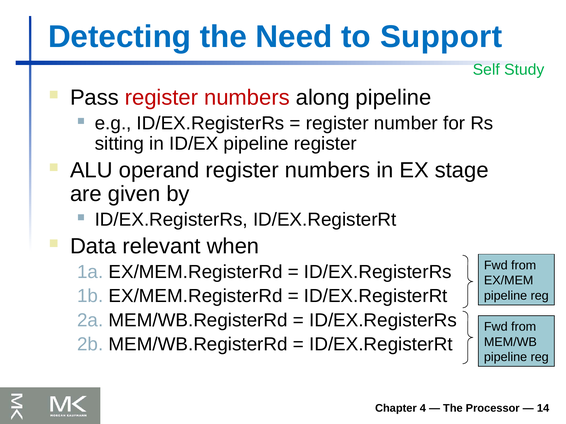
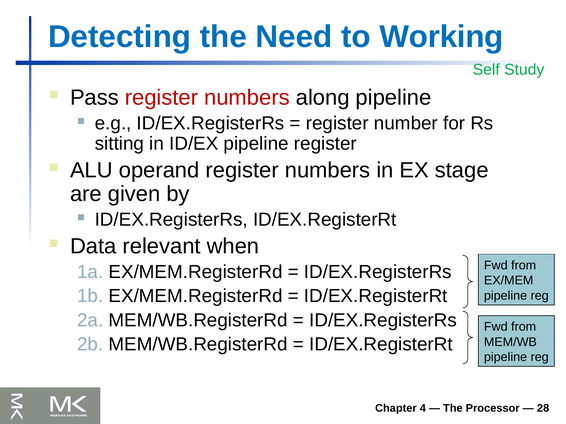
Support: Support -> Working
14: 14 -> 28
